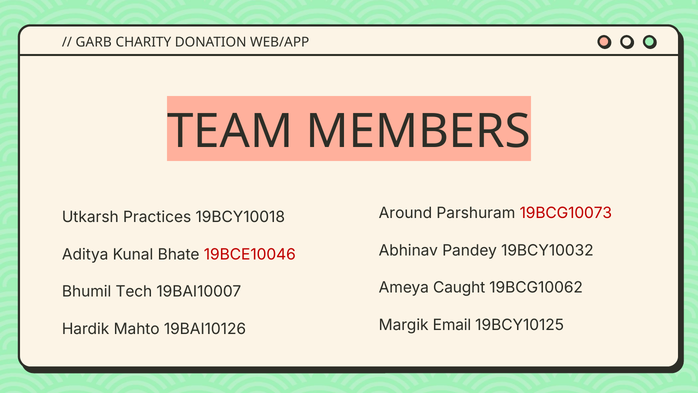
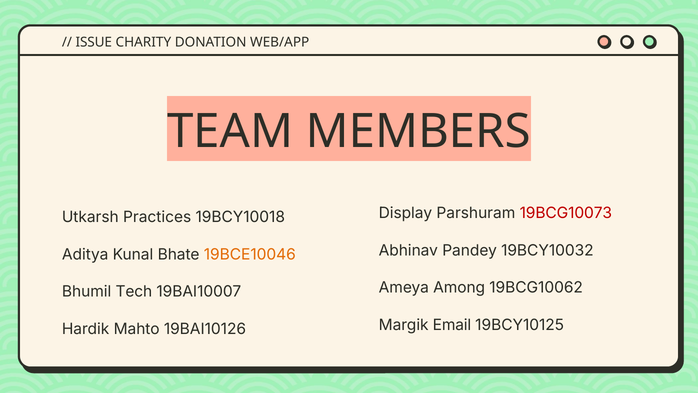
GARB: GARB -> ISSUE
Around: Around -> Display
19BCE10046 colour: red -> orange
Caught: Caught -> Among
